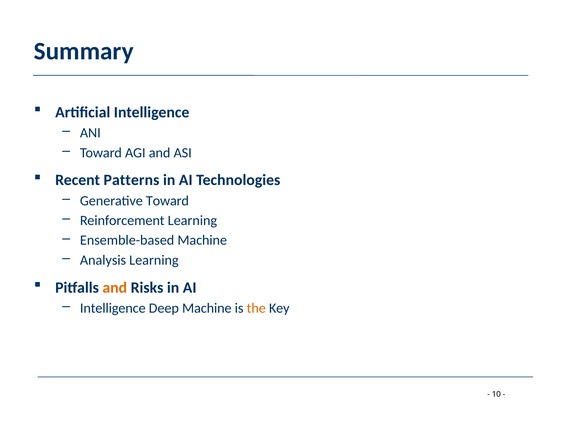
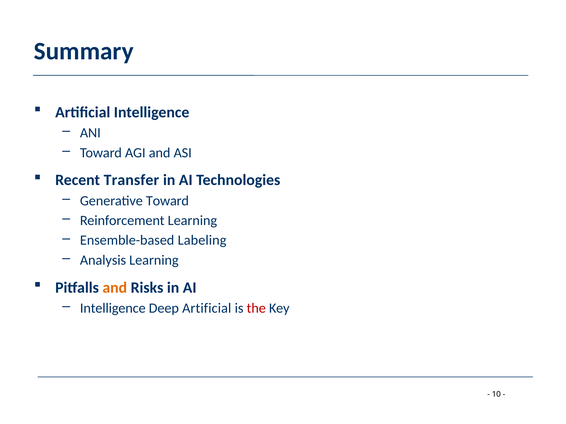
Patterns: Patterns -> Transfer
Ensemble-based Machine: Machine -> Labeling
Deep Machine: Machine -> Artificial
the colour: orange -> red
